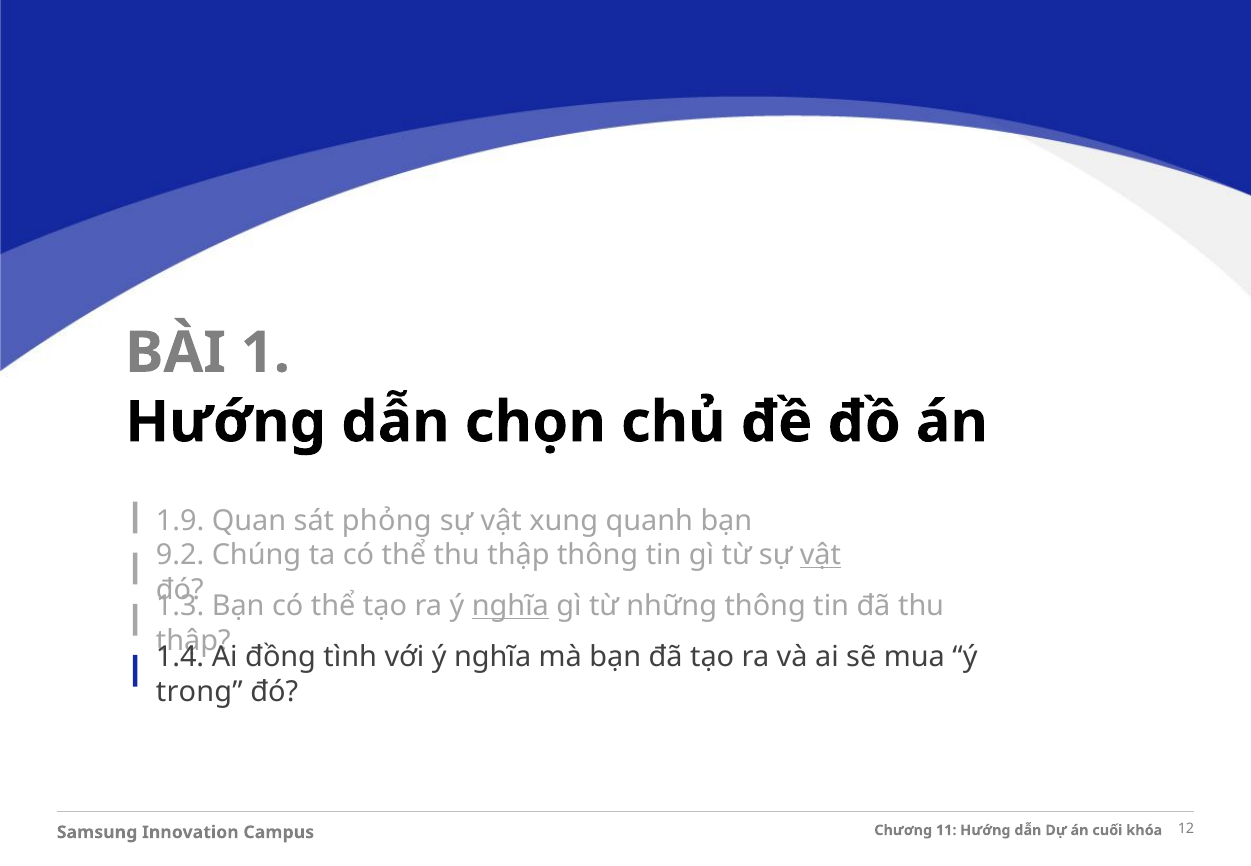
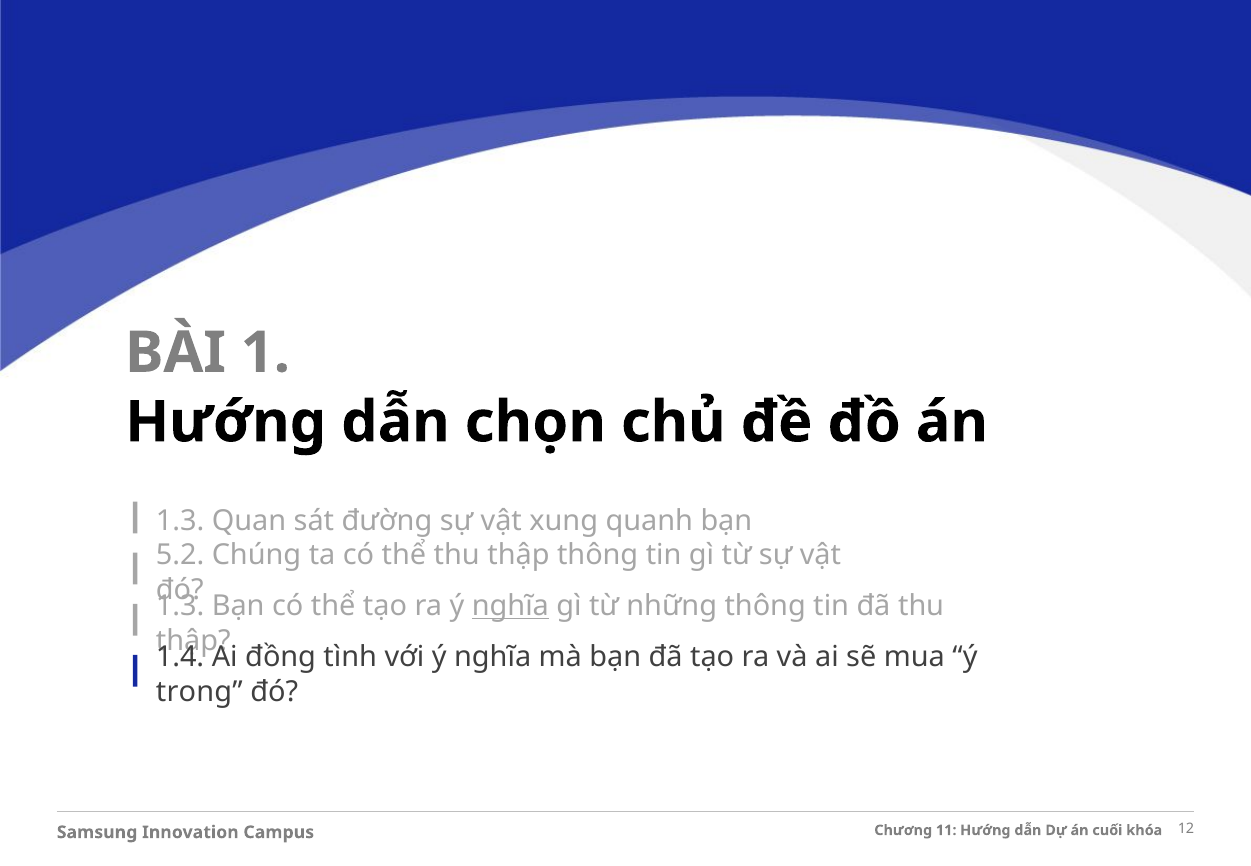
1.9 at (180, 521): 1.9 -> 1.3
phỏng: phỏng -> đường
9.2: 9.2 -> 5.2
vật at (820, 555) underline: present -> none
